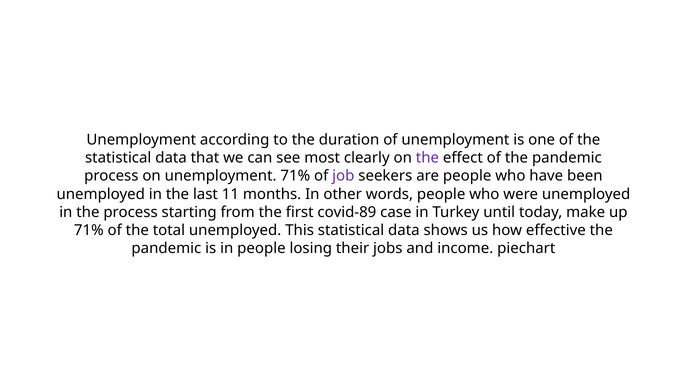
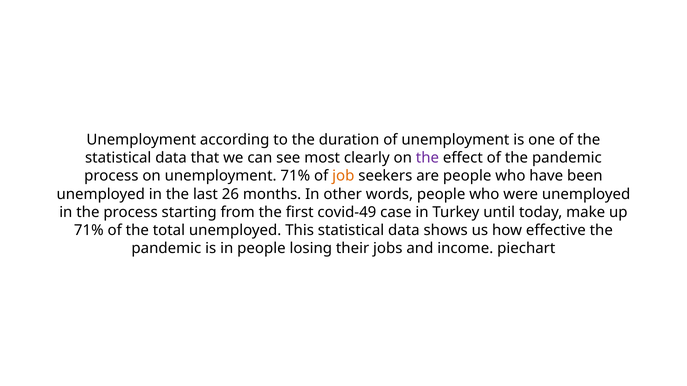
job colour: purple -> orange
11: 11 -> 26
covid-89: covid-89 -> covid-49
